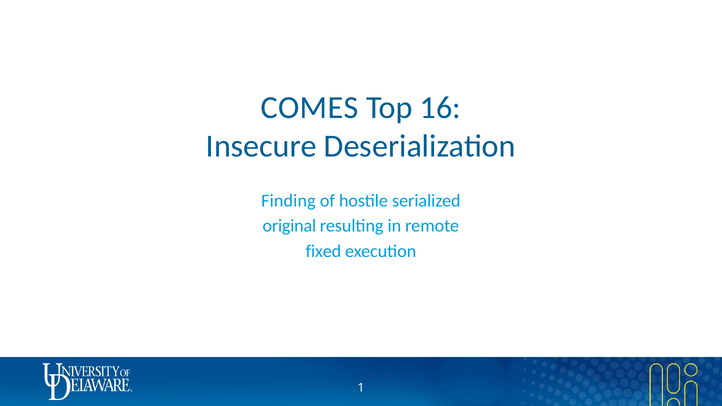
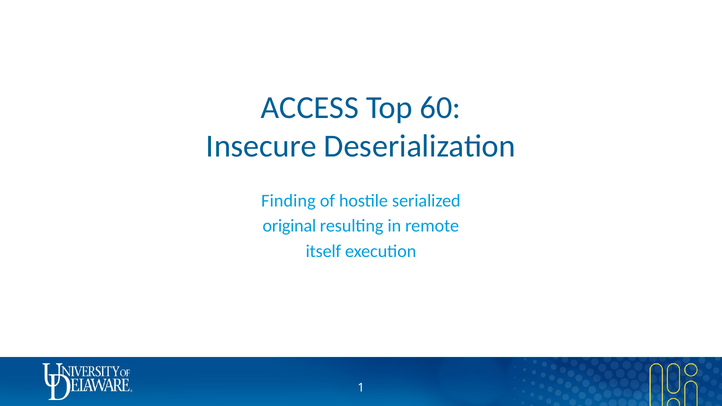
COMES: COMES -> ACCESS
16: 16 -> 60
fixed: fixed -> itself
